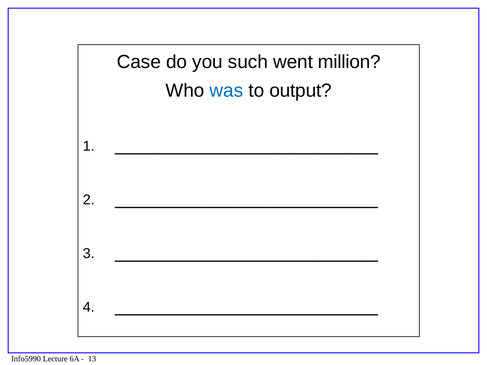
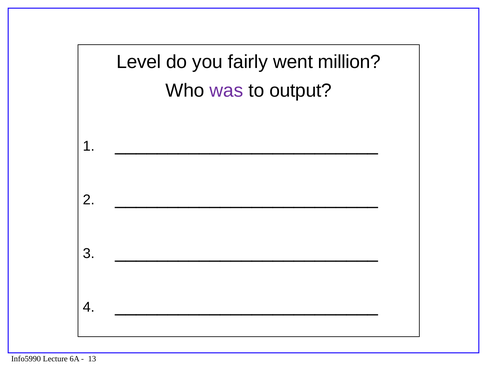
Case: Case -> Level
such: such -> fairly
was colour: blue -> purple
